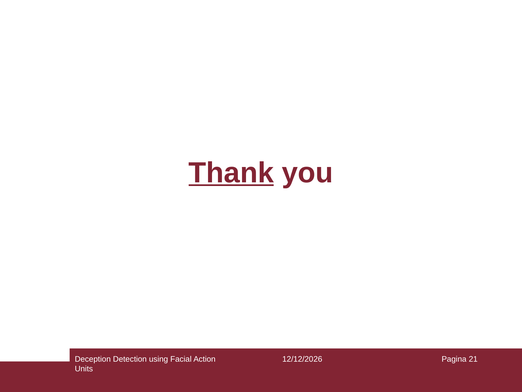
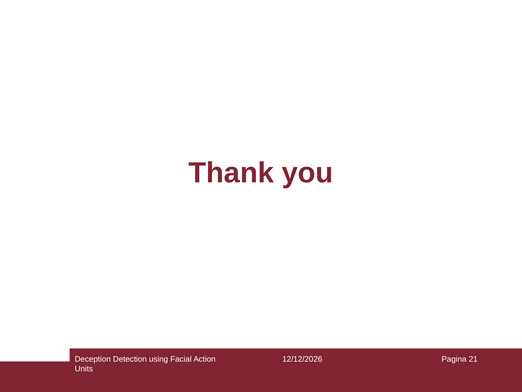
Thank underline: present -> none
